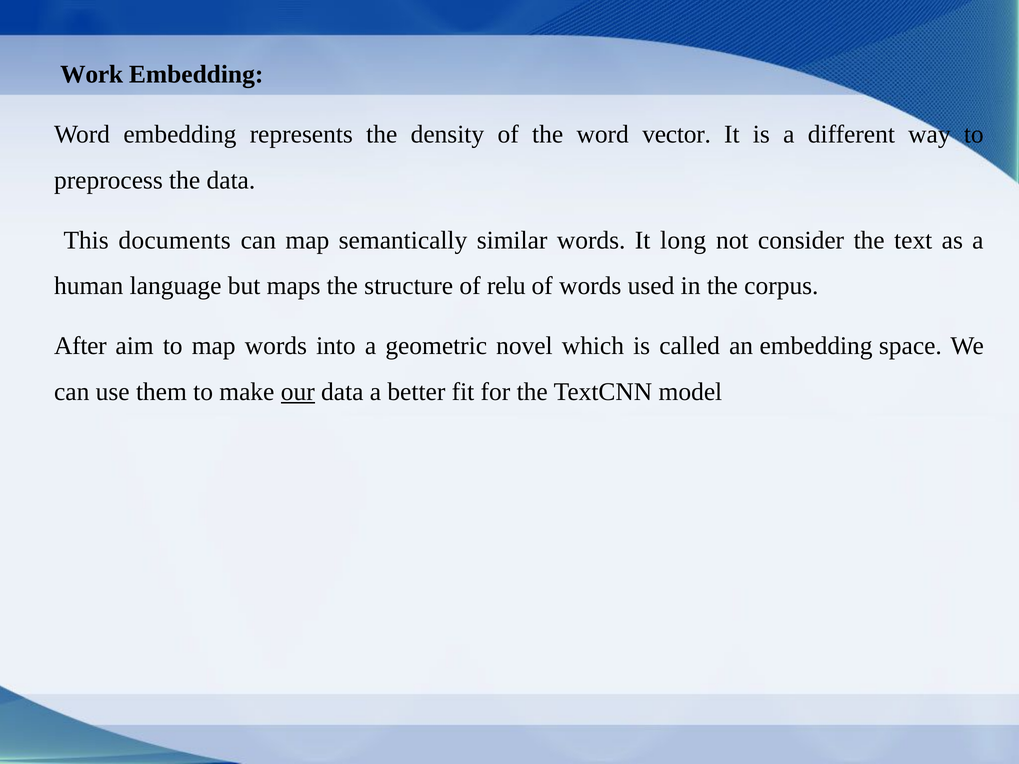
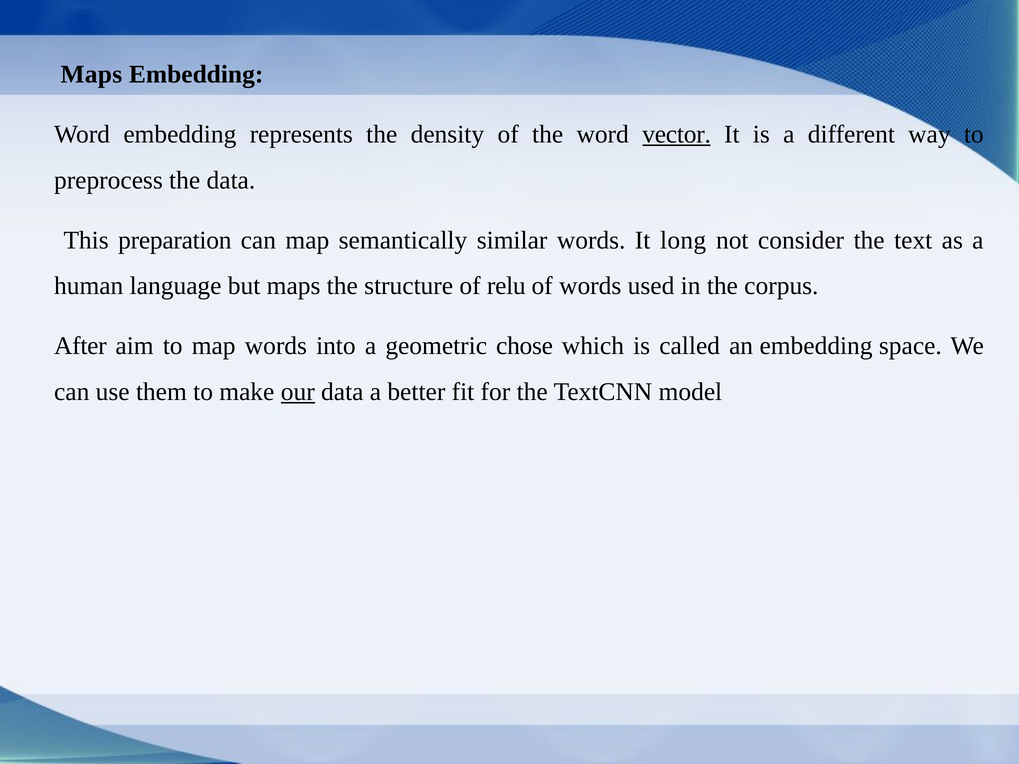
Work at (92, 74): Work -> Maps
vector underline: none -> present
documents: documents -> preparation
novel: novel -> chose
